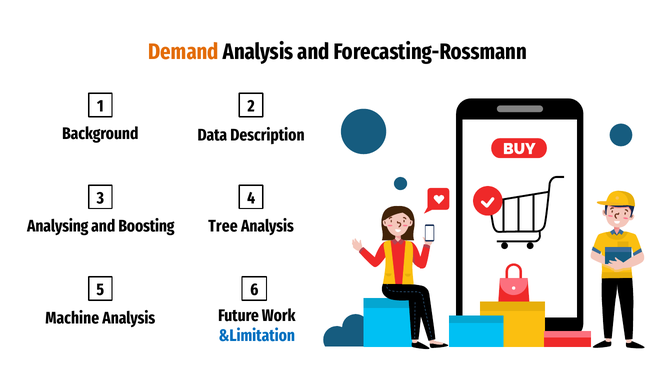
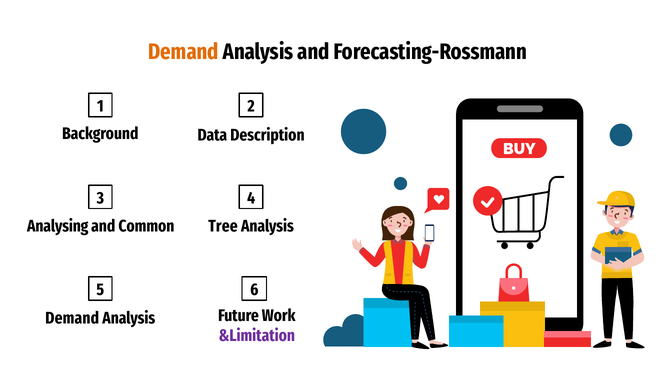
Boosting: Boosting -> Common
Machine at (72, 318): Machine -> Demand
&Limitation colour: blue -> purple
